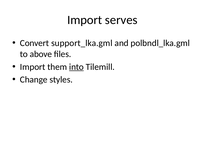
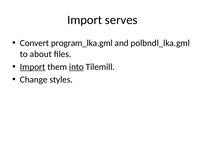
support_lka.gml: support_lka.gml -> program_lka.gml
above: above -> about
Import at (33, 67) underline: none -> present
